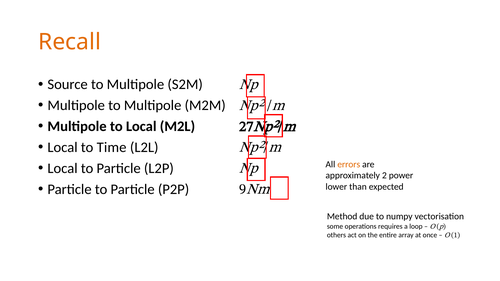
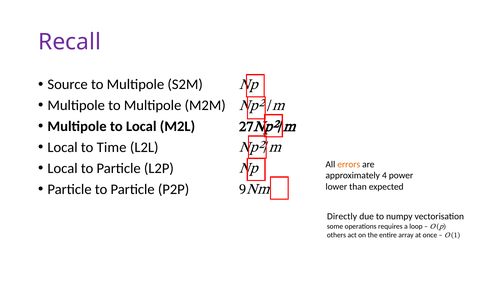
Recall colour: orange -> purple
2: 2 -> 4
Method: Method -> Directly
